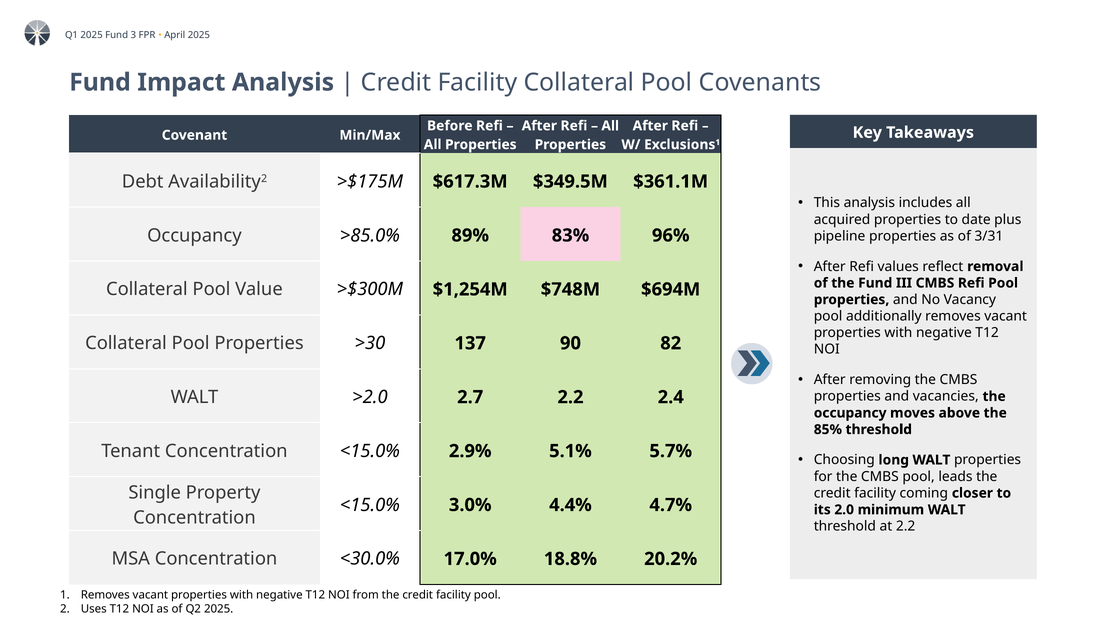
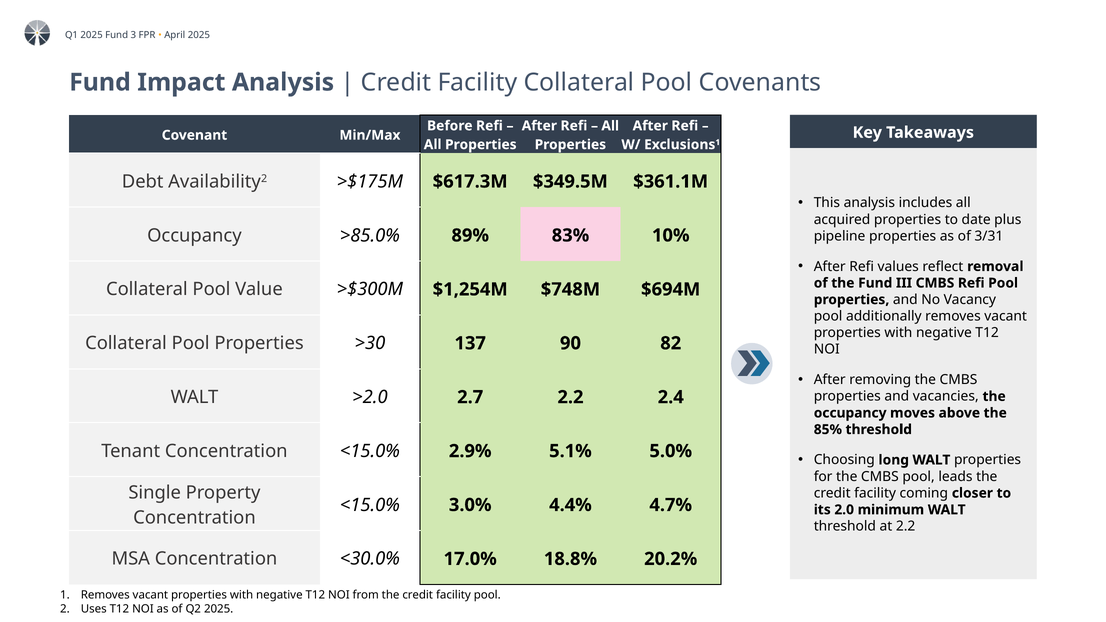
96%: 96% -> 10%
5.7%: 5.7% -> 5.0%
